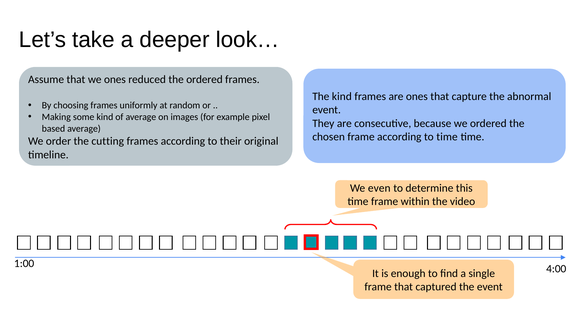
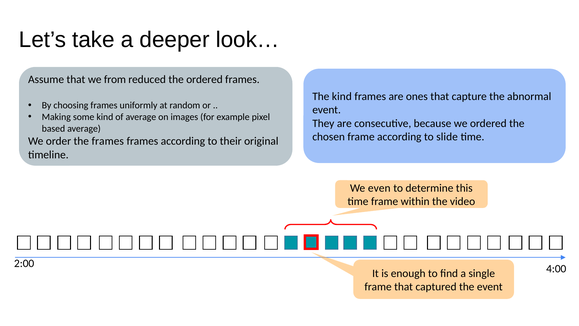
we ones: ones -> from
to time: time -> slide
the cutting: cutting -> frames
1:00: 1:00 -> 2:00
